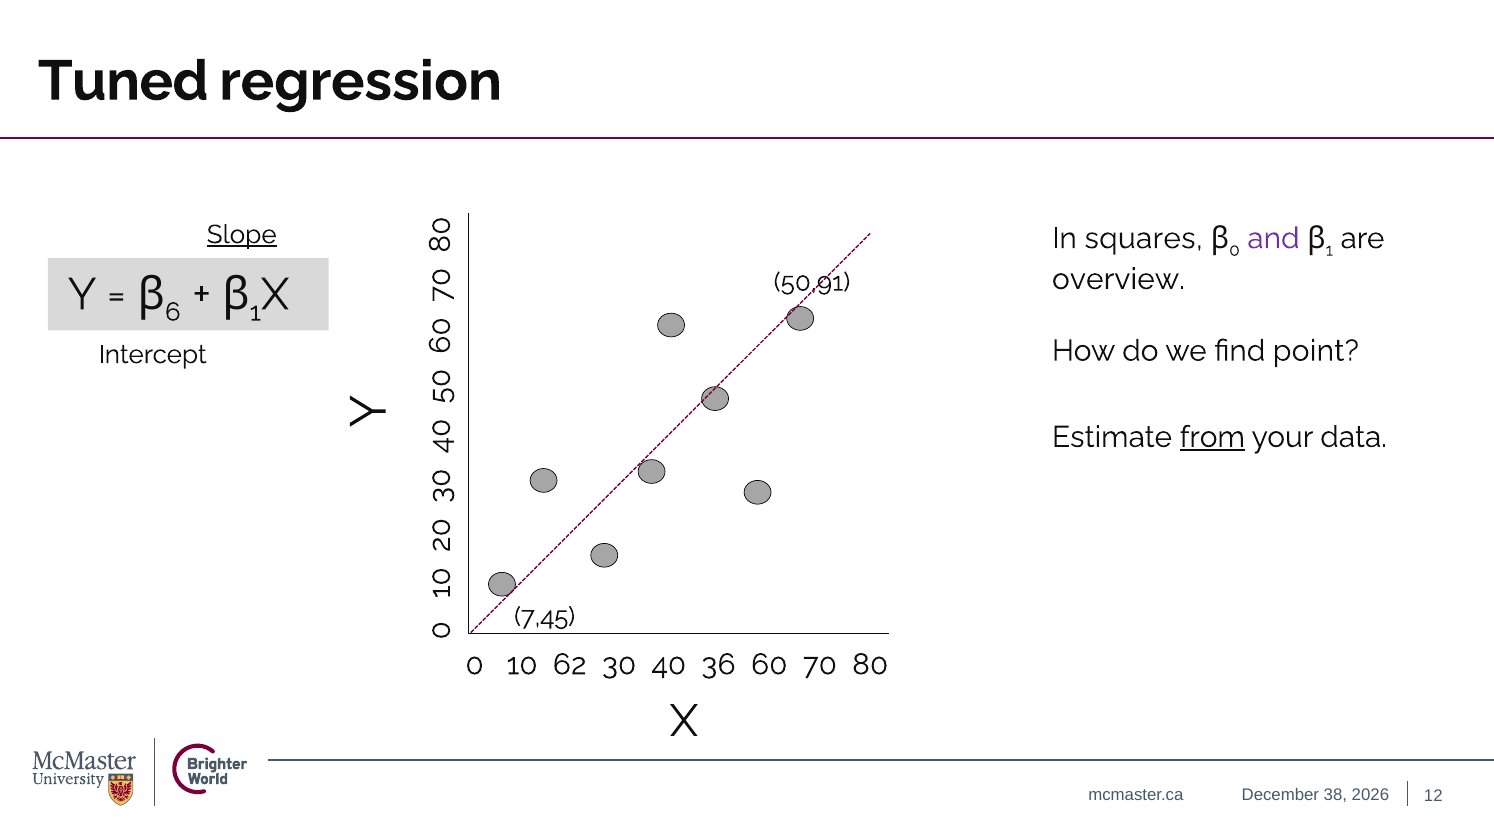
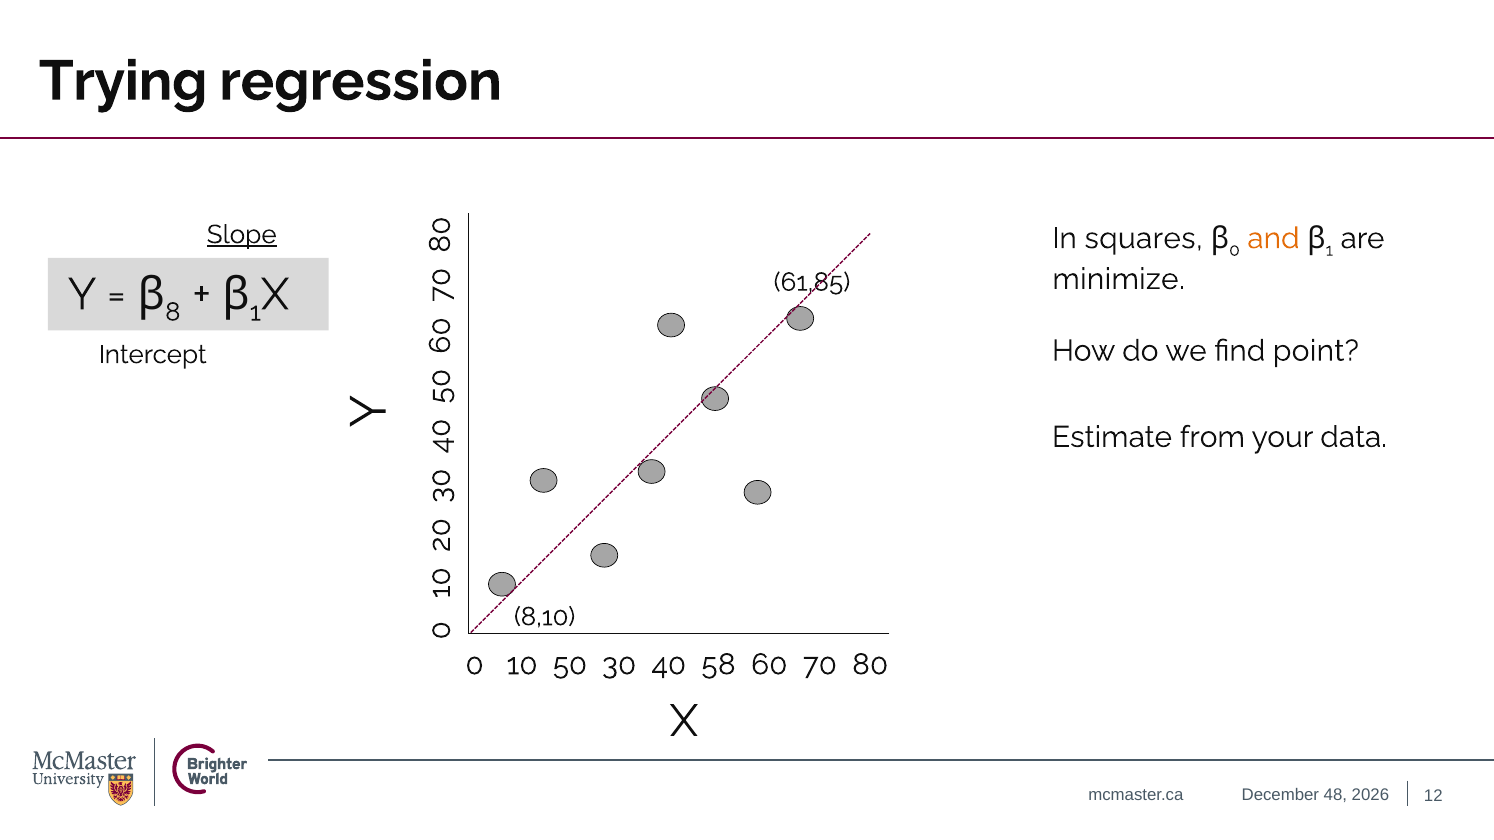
Tuned: Tuned -> Trying
and colour: purple -> orange
overview: overview -> minimize
50,91: 50,91 -> 61,85
6 at (173, 312): 6 -> 8
from underline: present -> none
7,45: 7,45 -> 8,10
62: 62 -> 50
36: 36 -> 58
38: 38 -> 48
